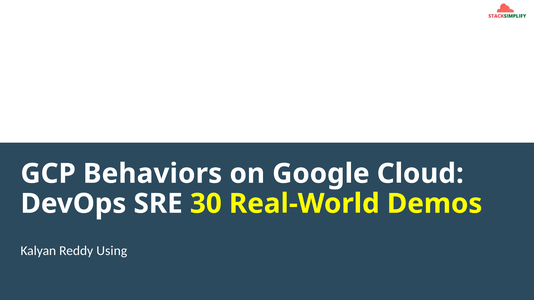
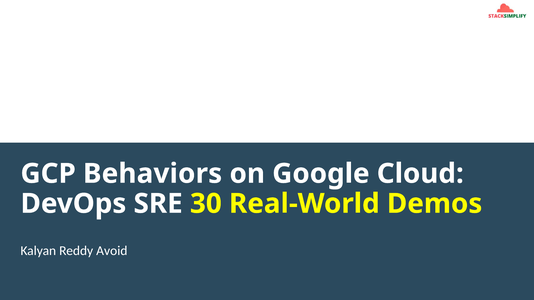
Using: Using -> Avoid
